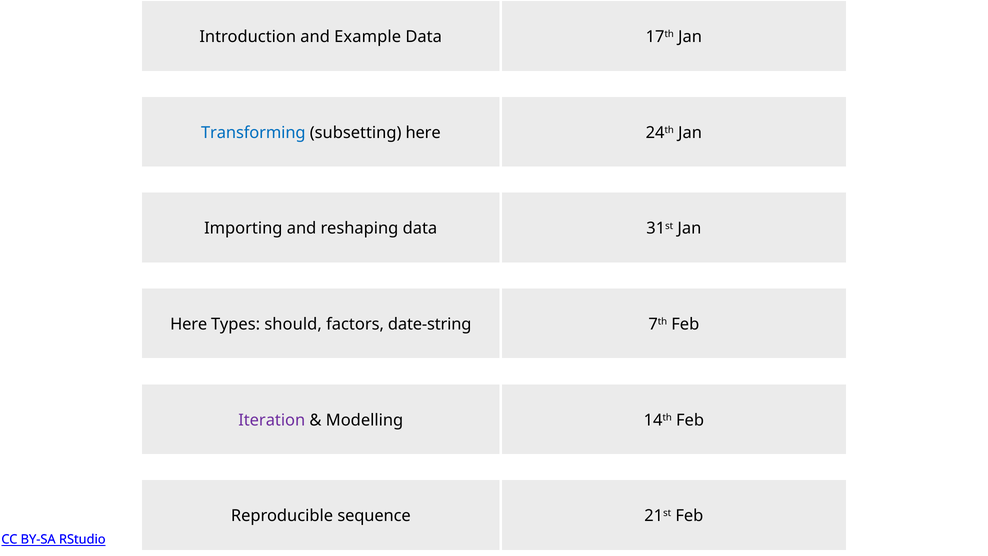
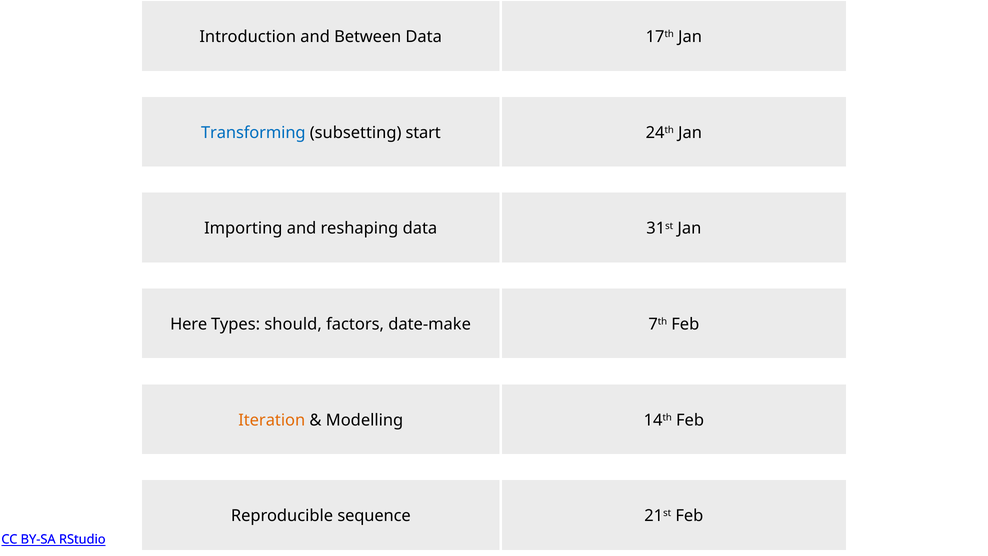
Example: Example -> Between
subsetting here: here -> start
date-string: date-string -> date-make
Iteration colour: purple -> orange
